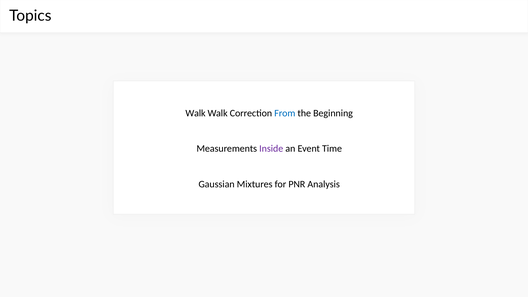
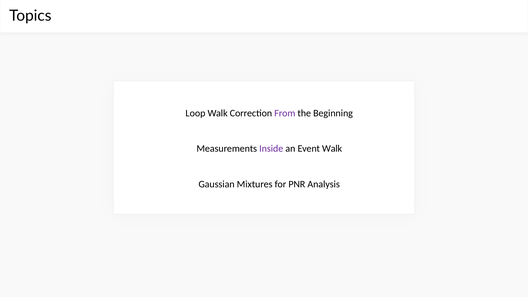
Walk at (195, 113): Walk -> Loop
From colour: blue -> purple
Event Time: Time -> Walk
